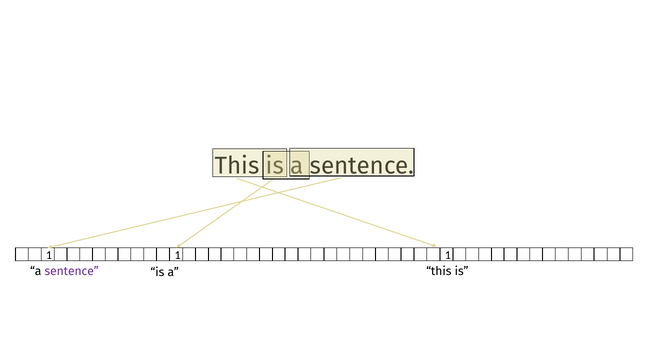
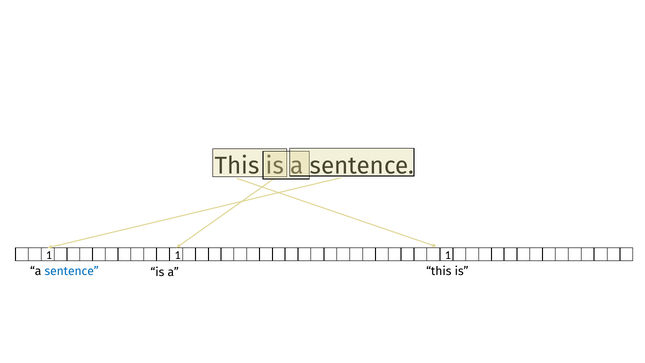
sentence at (72, 271) colour: purple -> blue
